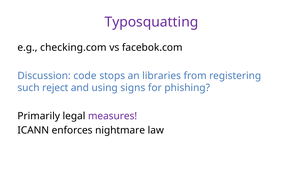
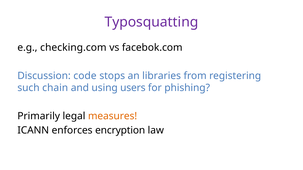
reject: reject -> chain
signs: signs -> users
measures colour: purple -> orange
nightmare: nightmare -> encryption
